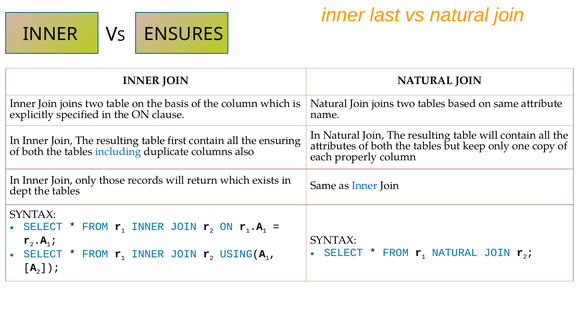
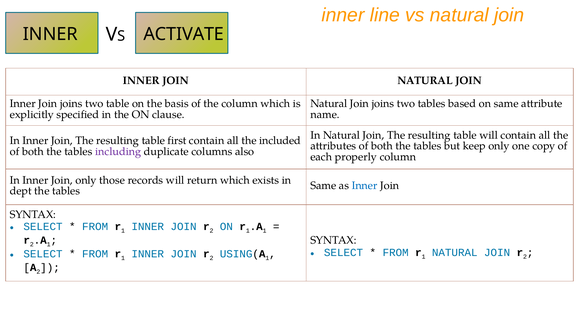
last: last -> line
ENSURES: ENSURES -> ACTIVATE
ensuring: ensuring -> included
including colour: blue -> purple
